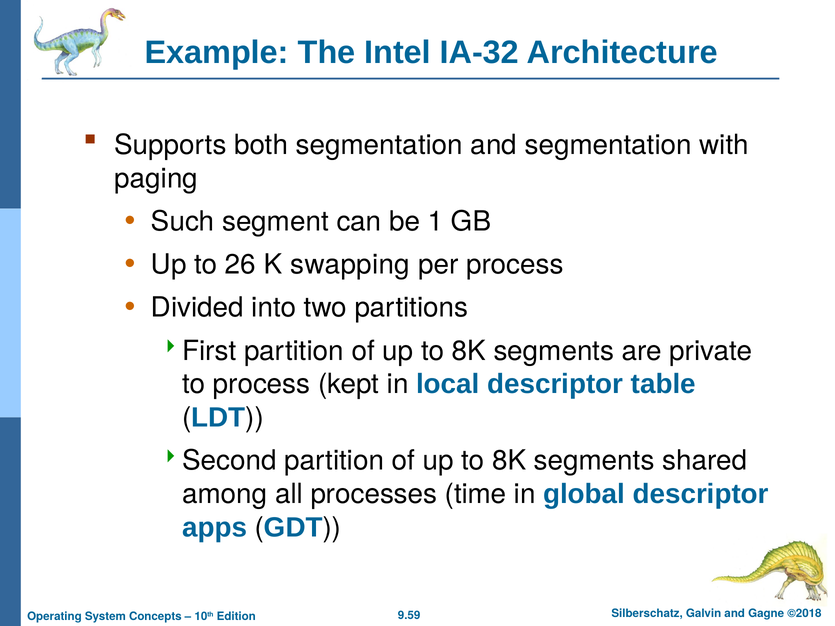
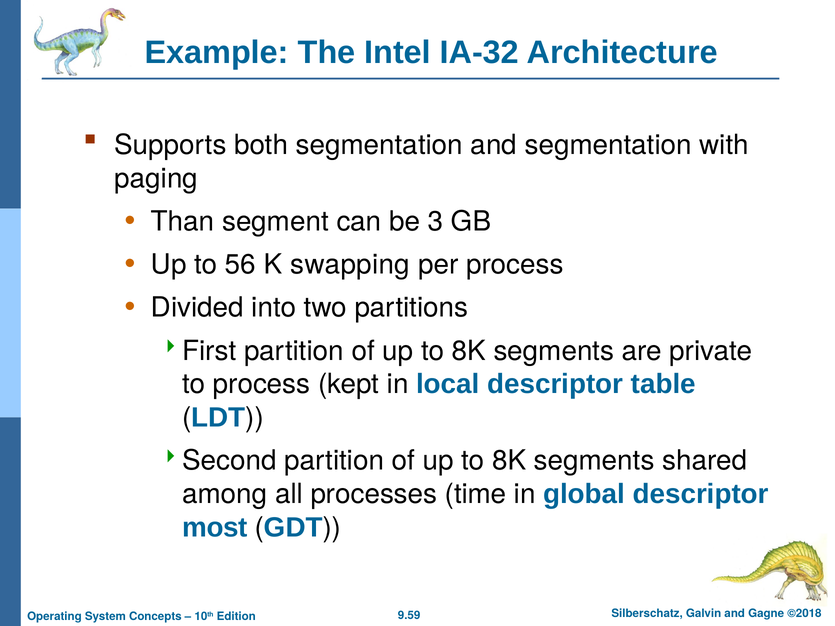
Such: Such -> Than
1: 1 -> 3
26: 26 -> 56
apps: apps -> most
